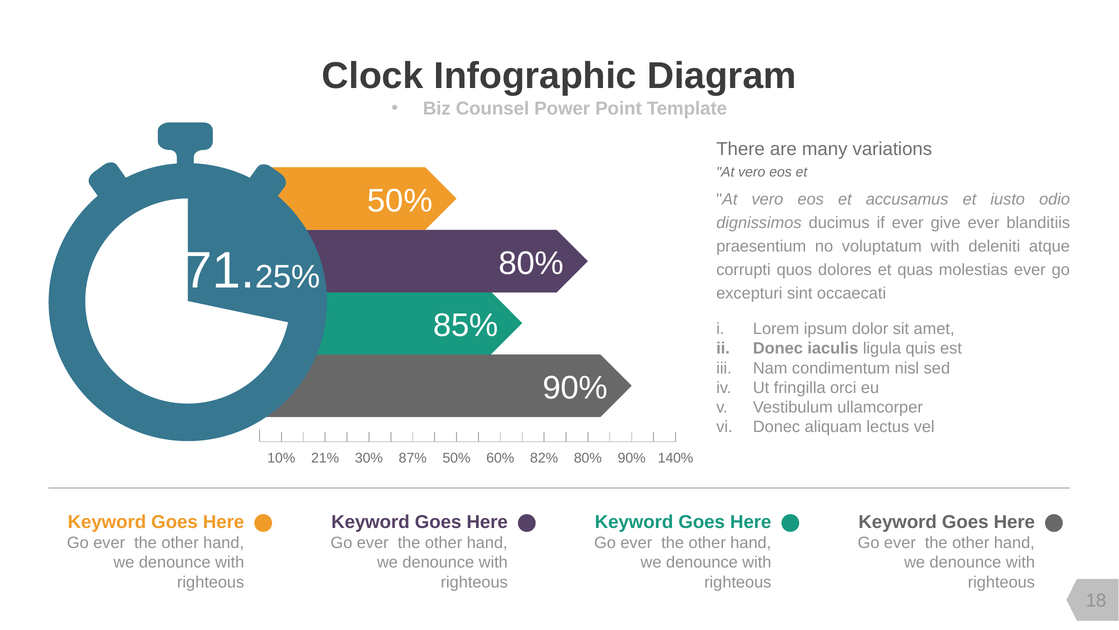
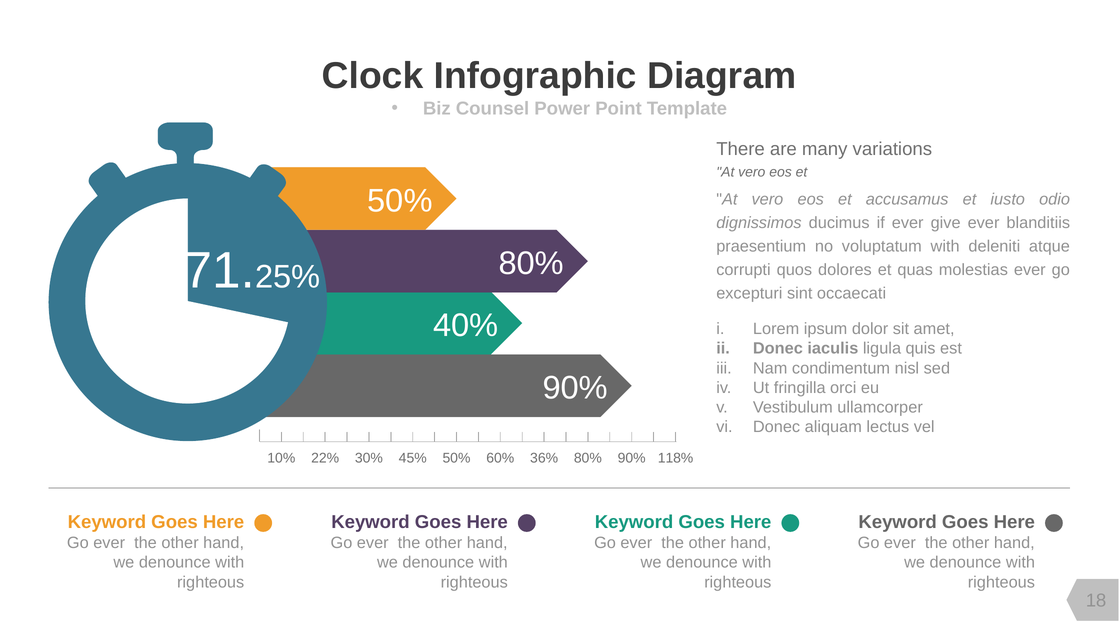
85%: 85% -> 40%
21%: 21% -> 22%
87%: 87% -> 45%
82%: 82% -> 36%
140%: 140% -> 118%
